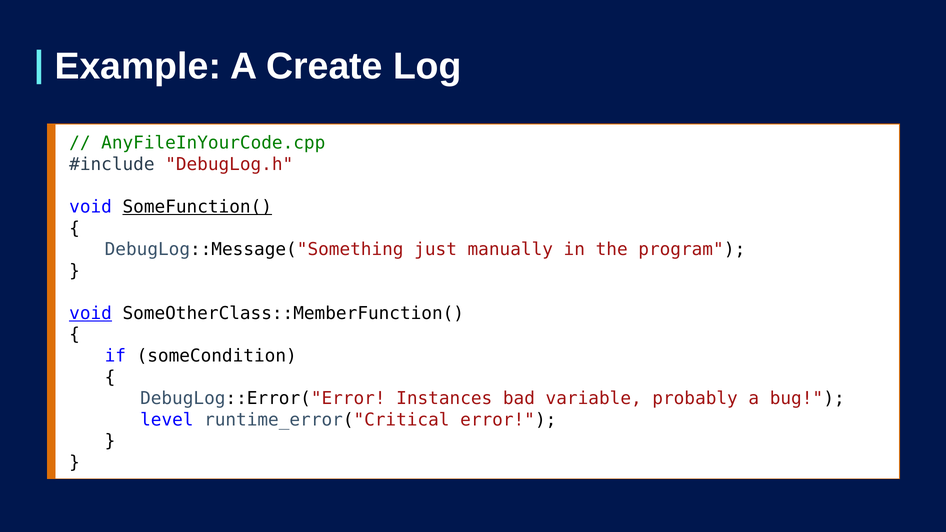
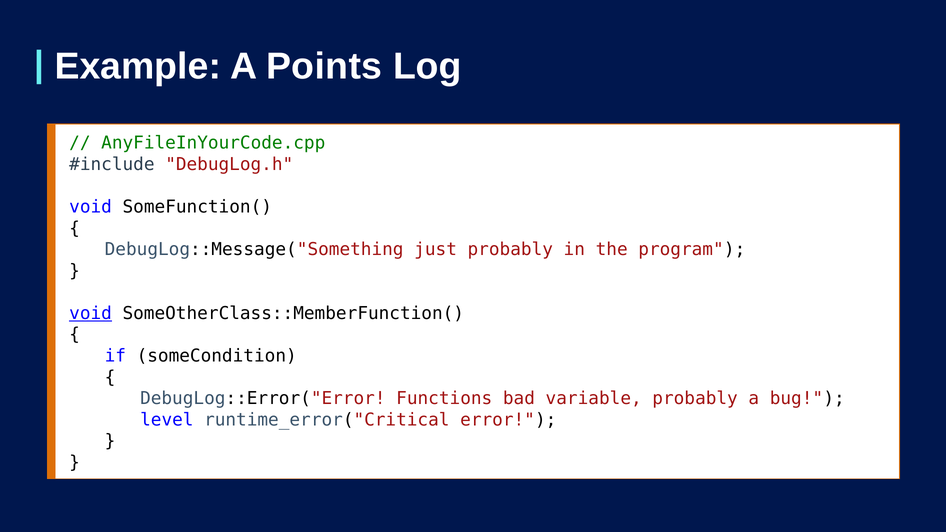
Create: Create -> Points
SomeFunction( underline: present -> none
just manually: manually -> probably
Instances: Instances -> Functions
